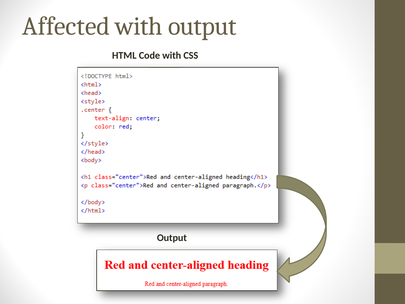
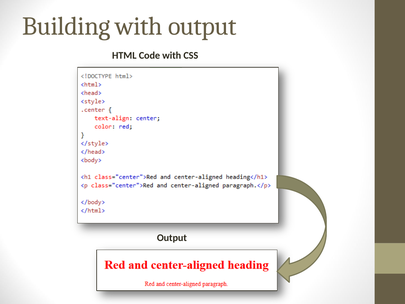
Affected: Affected -> Building
